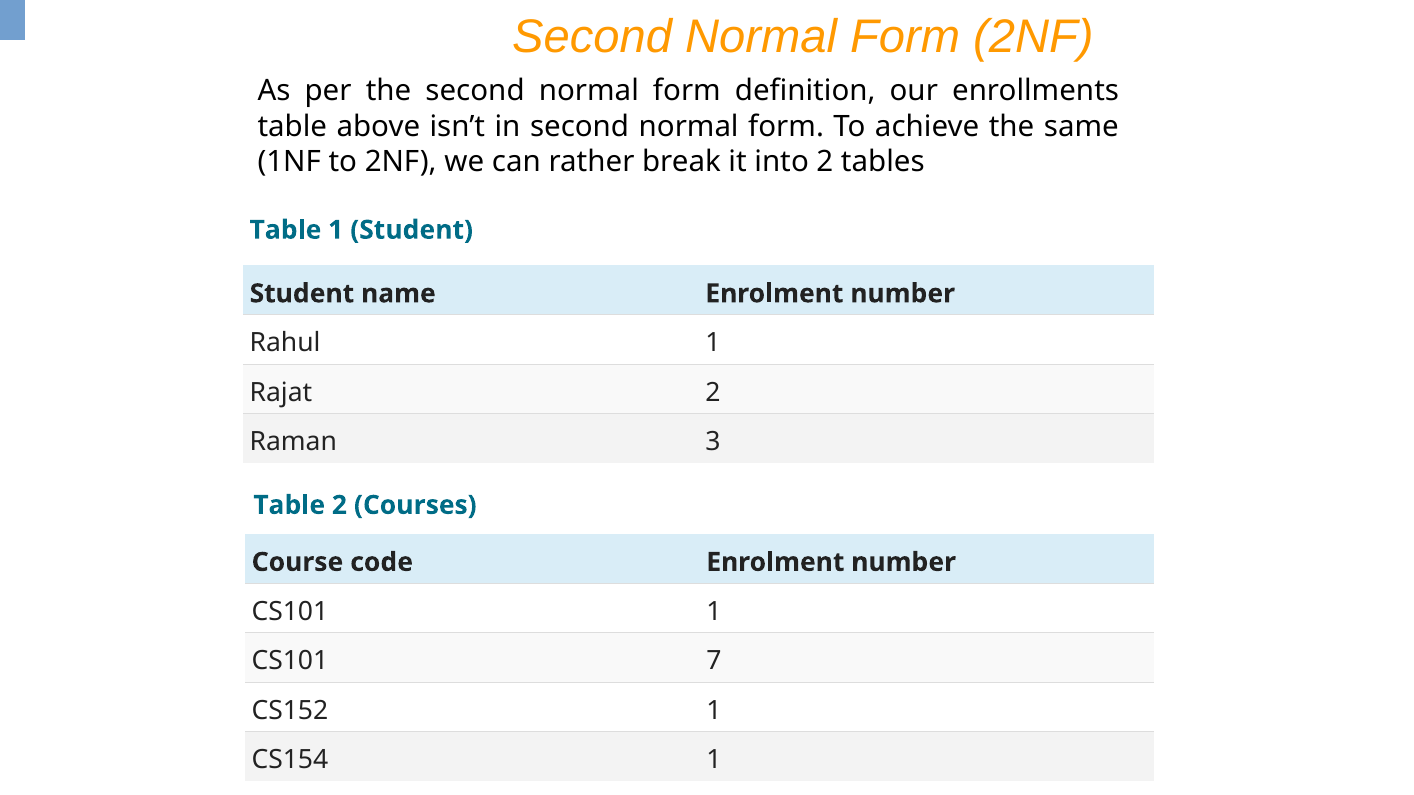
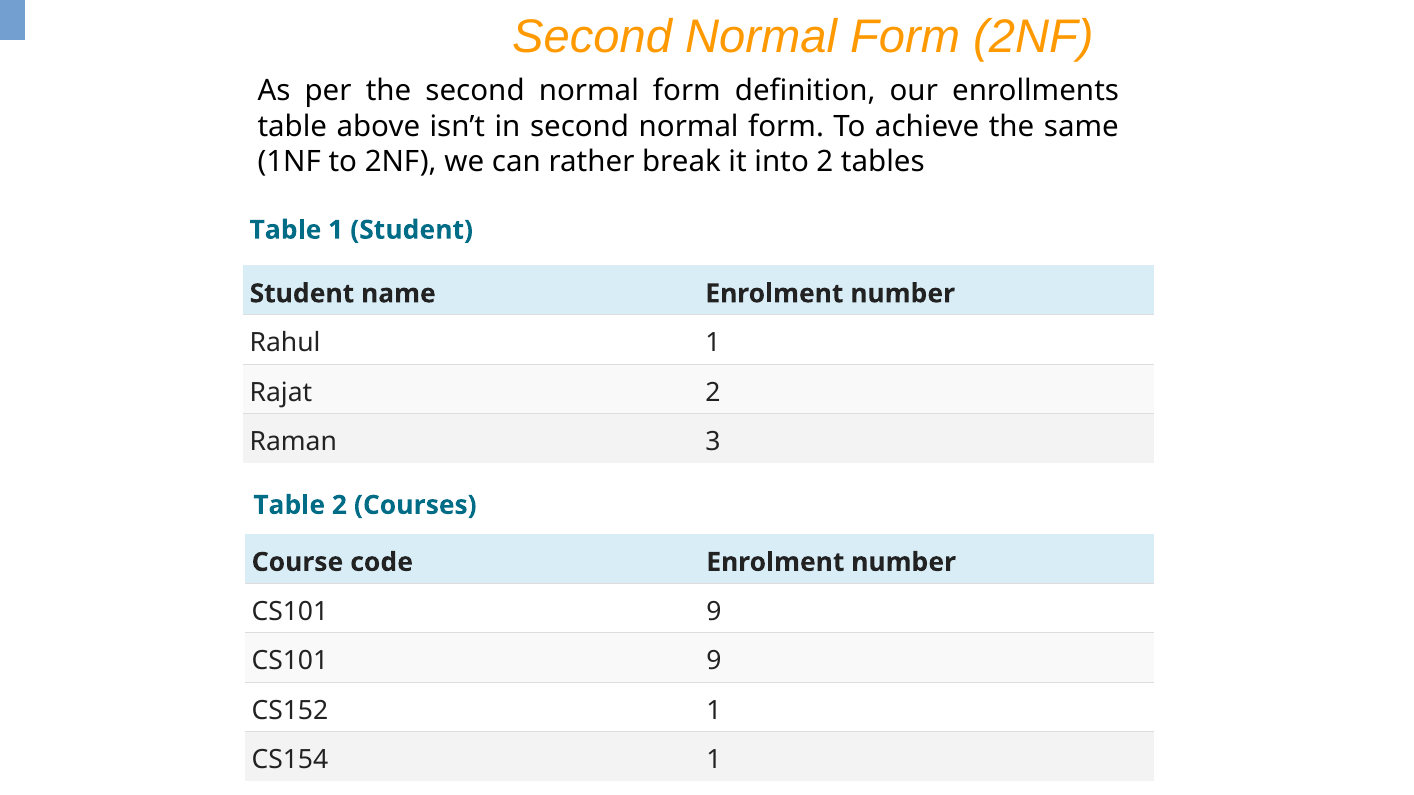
1 at (714, 612): 1 -> 9
7 at (714, 661): 7 -> 9
